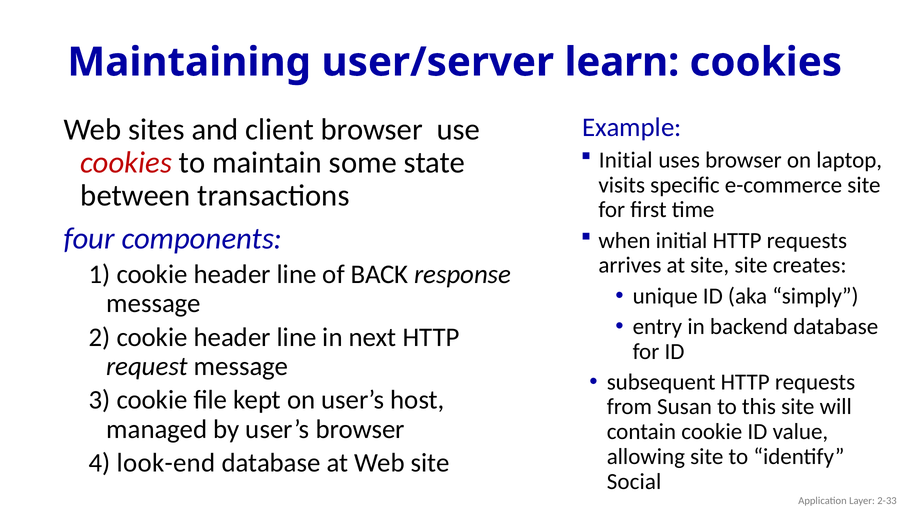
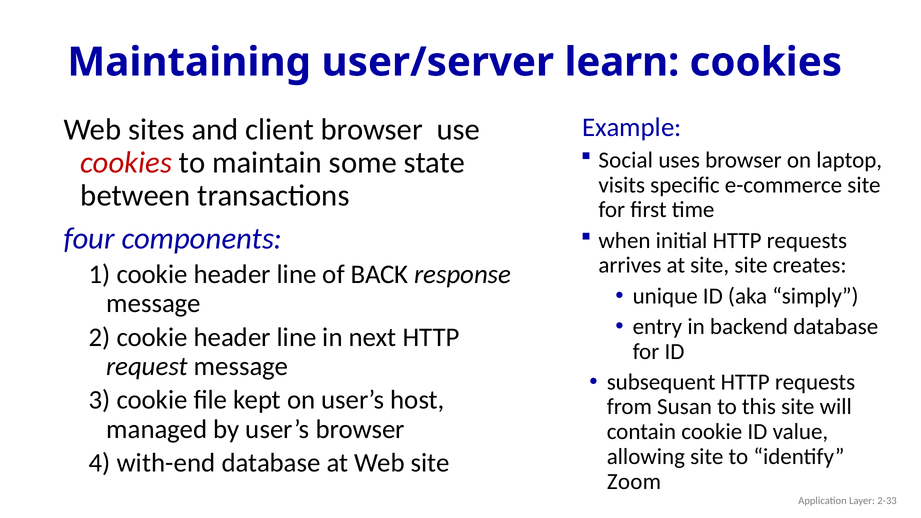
Initial at (626, 160): Initial -> Social
look-end: look-end -> with-end
Social: Social -> Zoom
